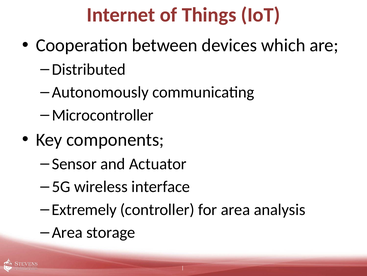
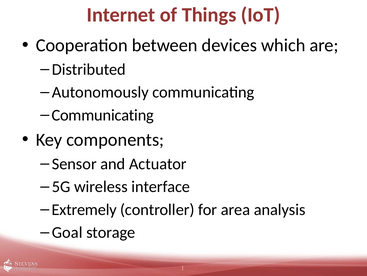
Microcontroller at (103, 115): Microcontroller -> Communicating
Area at (67, 232): Area -> Goal
